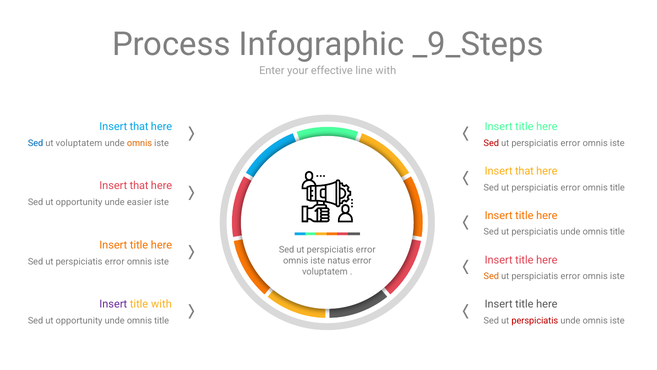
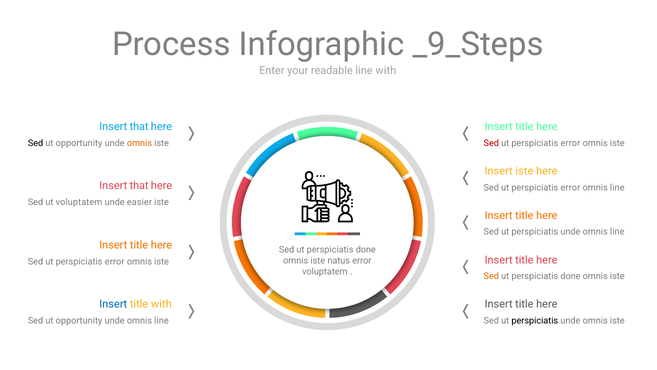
effective: effective -> readable
Sed at (36, 143) colour: blue -> black
voluptatem at (79, 143): voluptatem -> opportunity
that at (524, 171): that -> iste
title at (617, 187): title -> line
opportunity at (79, 202): opportunity -> voluptatem
perspiciatis unde omnis title: title -> line
error at (366, 250): error -> done
error at (570, 276): error -> done
Insert at (113, 304) colour: purple -> blue
title at (162, 320): title -> line
perspiciatis at (535, 320) colour: red -> black
